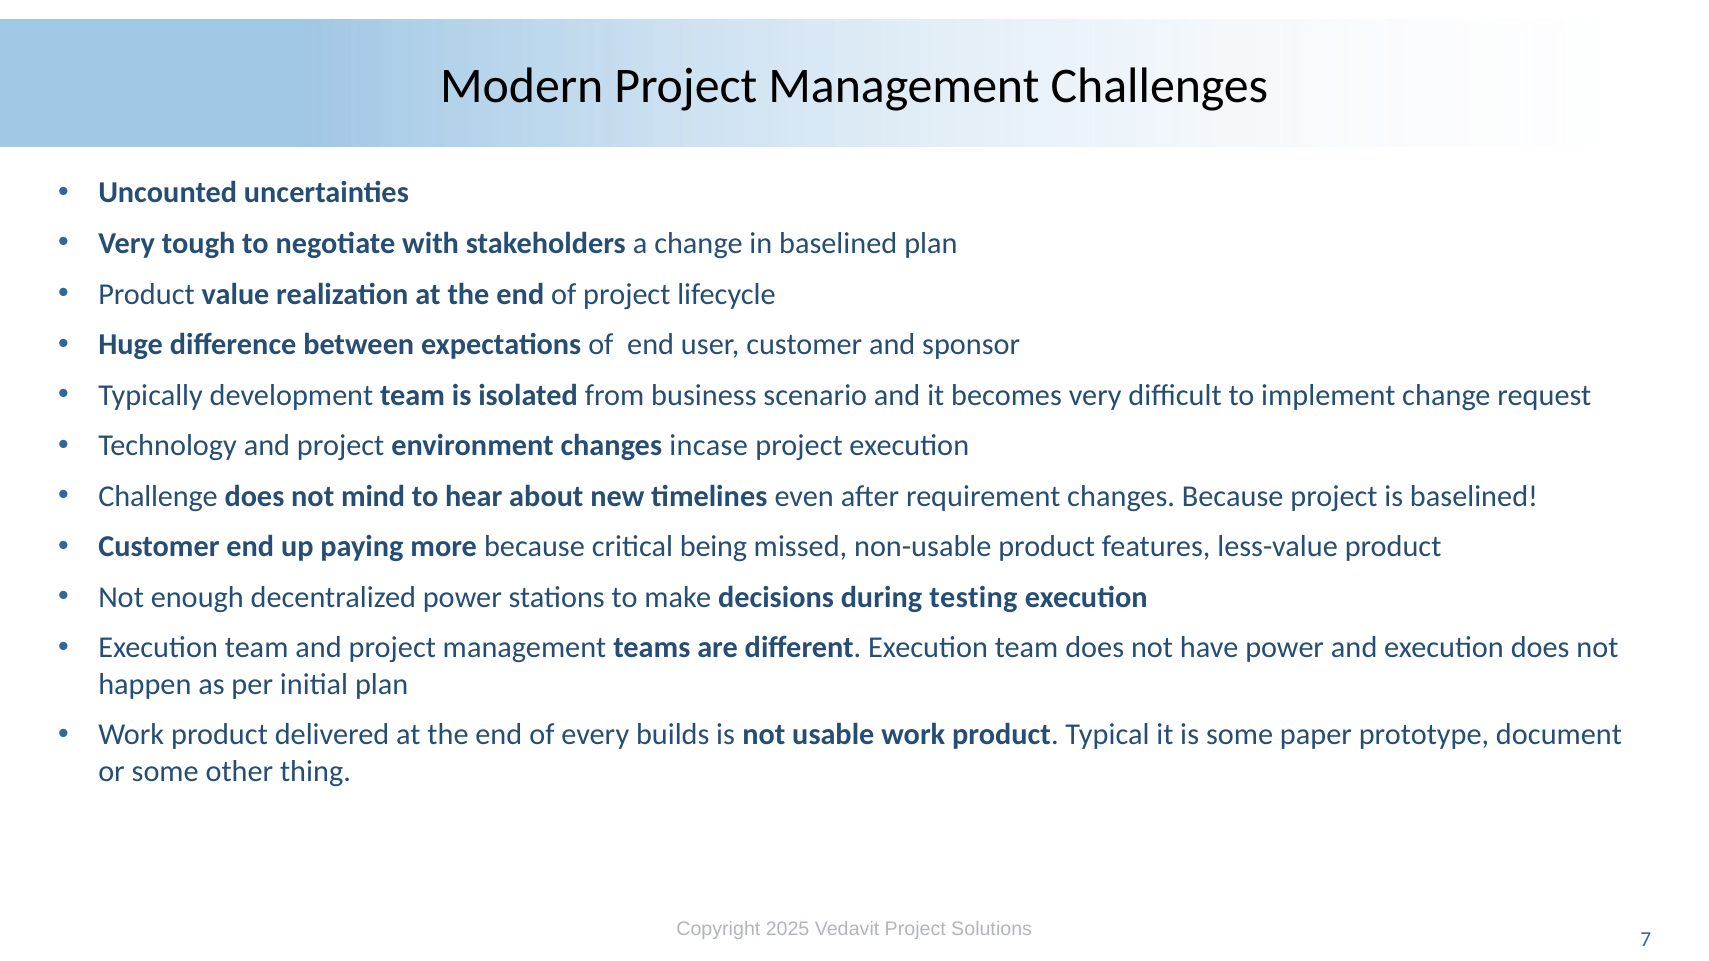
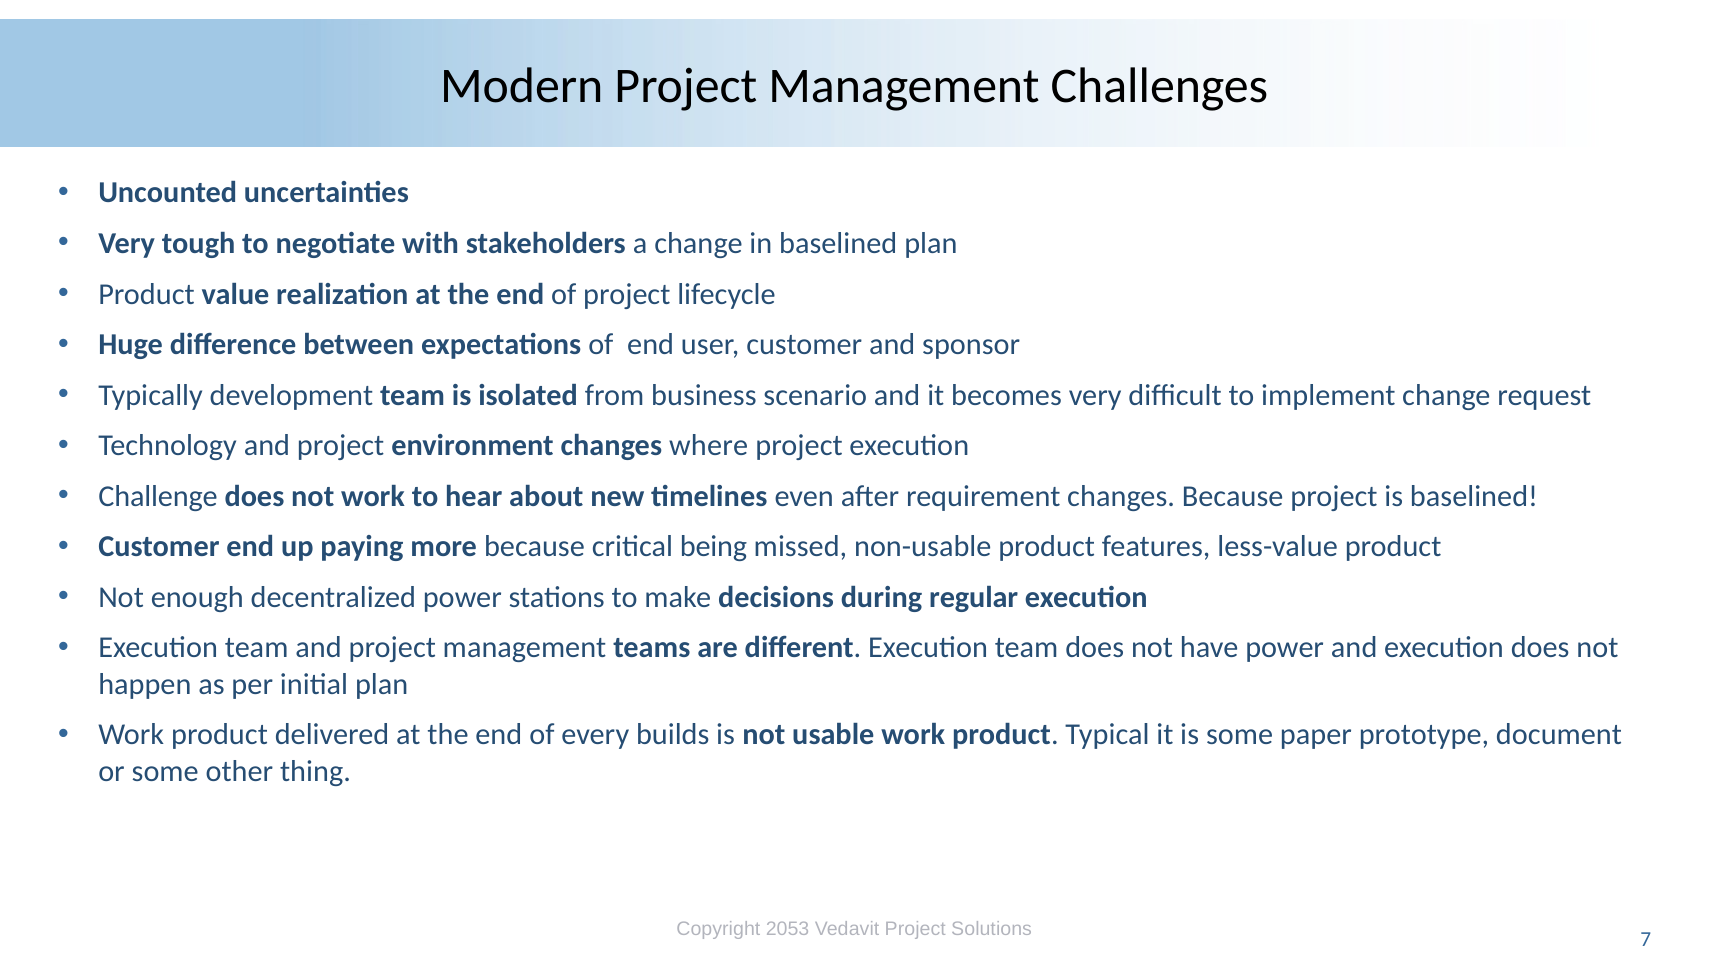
incase: incase -> where
not mind: mind -> work
testing: testing -> regular
2025: 2025 -> 2053
